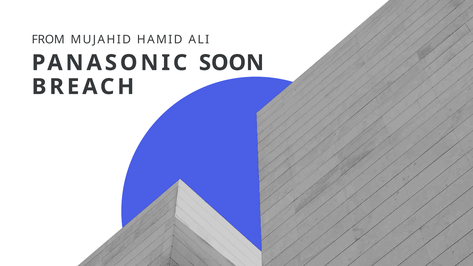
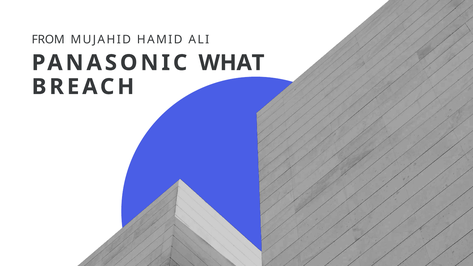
SOON: SOON -> WHAT
